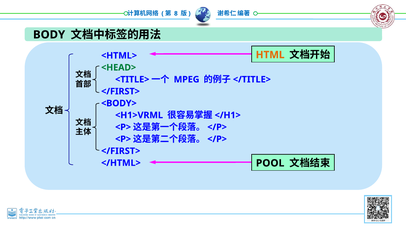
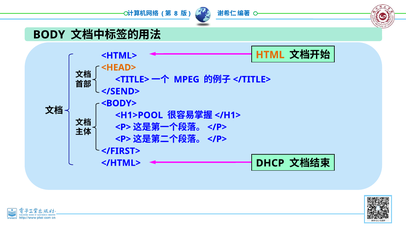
<HEAD> colour: green -> orange
</FIRST> at (121, 91): </FIRST> -> </SEND>
<H1>VRML: <H1>VRML -> <H1>POOL
POOL: POOL -> DHCP
